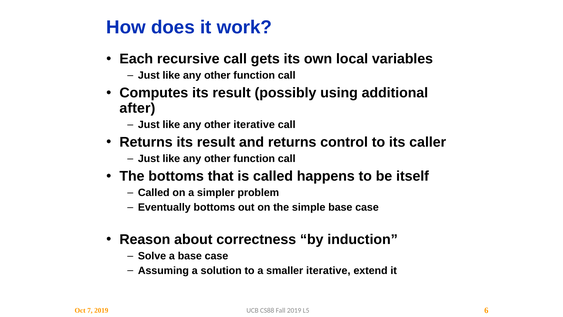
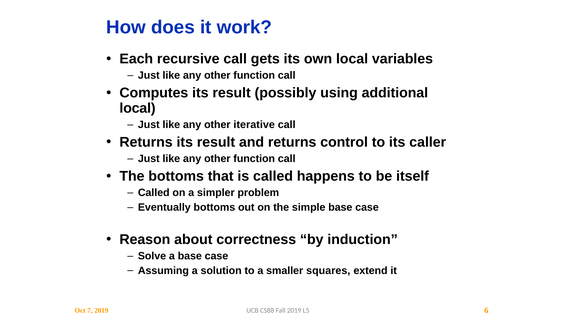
after at (137, 108): after -> local
smaller iterative: iterative -> squares
